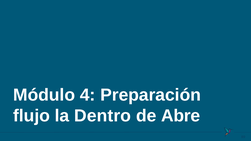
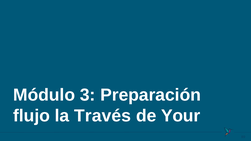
4: 4 -> 3
Dentro: Dentro -> Través
Abre: Abre -> Your
